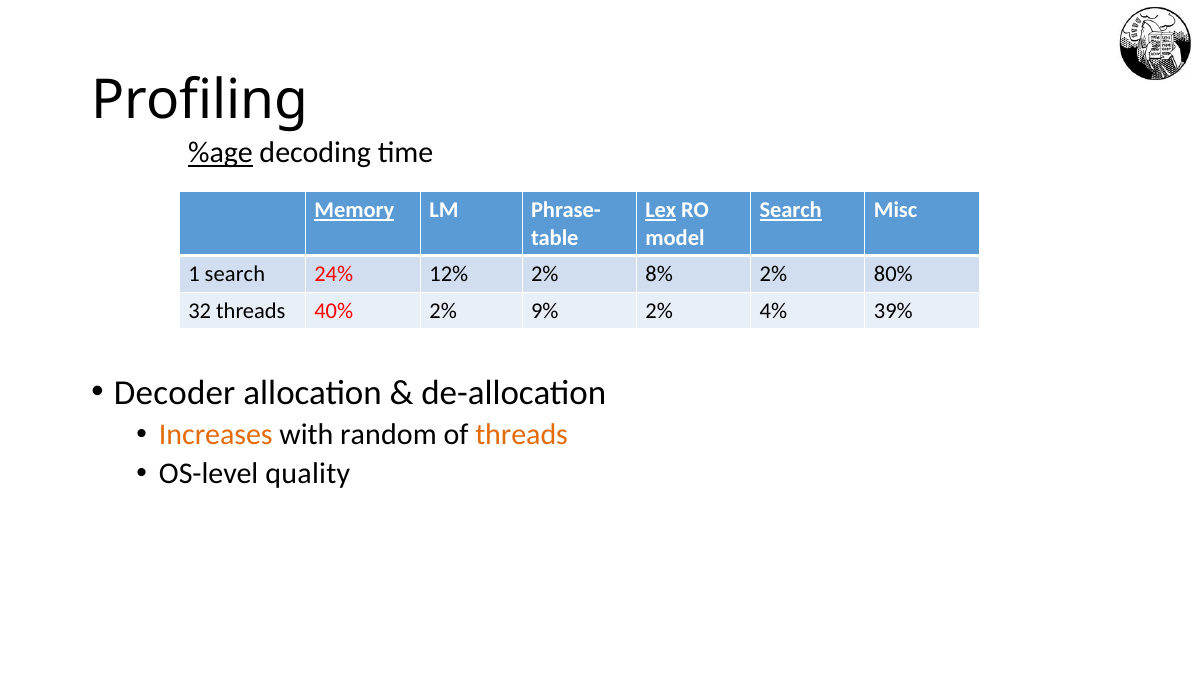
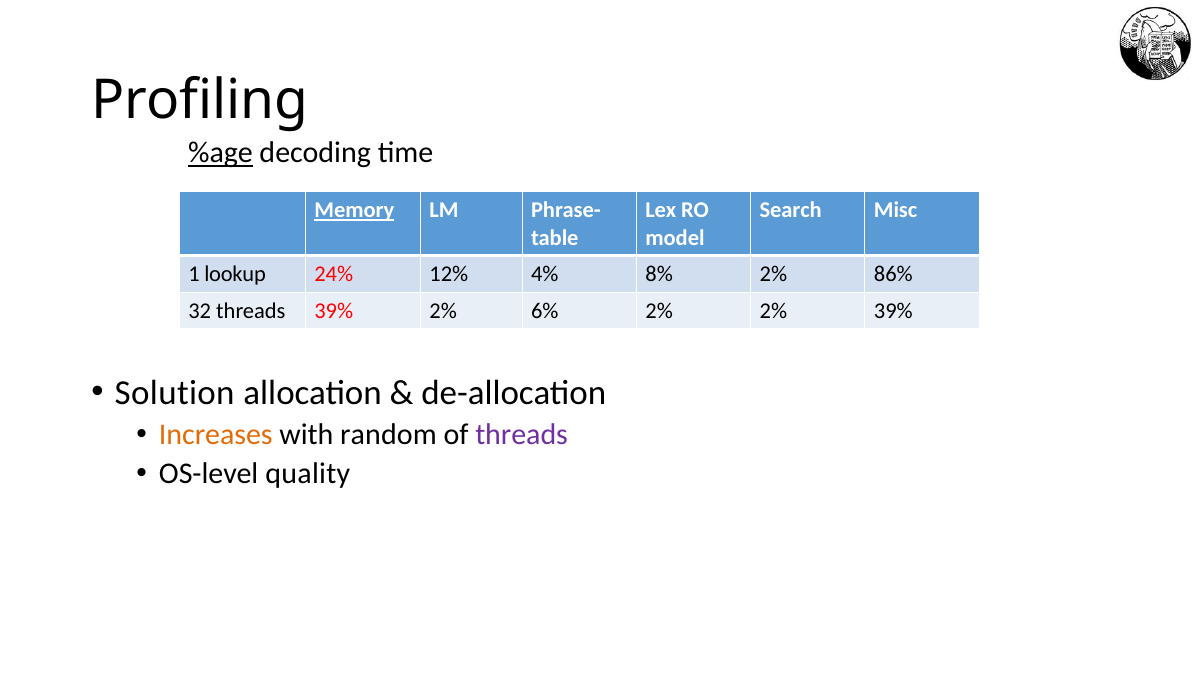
Lex underline: present -> none
Search at (791, 210) underline: present -> none
1 search: search -> lookup
12% 2%: 2% -> 4%
80%: 80% -> 86%
threads 40%: 40% -> 39%
9%: 9% -> 6%
2% 4%: 4% -> 2%
Decoder: Decoder -> Solution
threads at (522, 435) colour: orange -> purple
